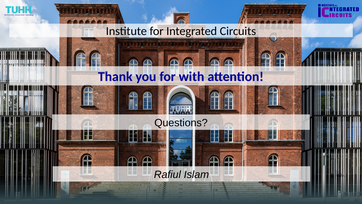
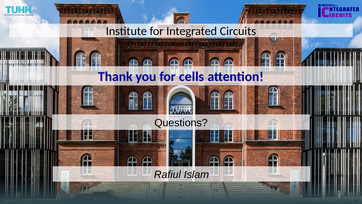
with: with -> cells
